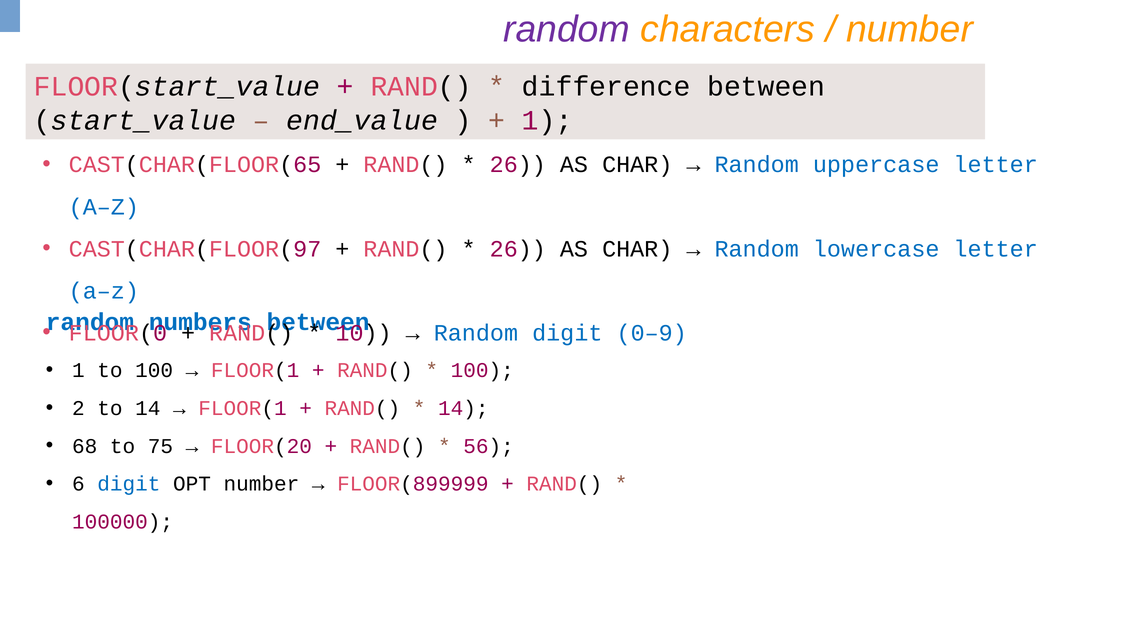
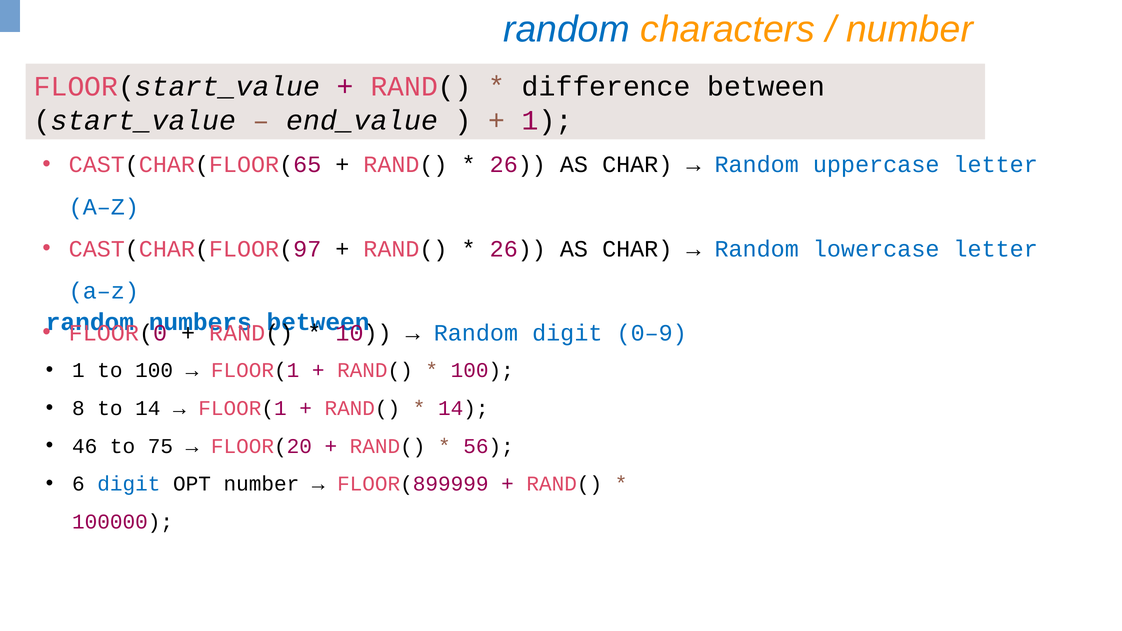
random at (567, 29) colour: purple -> blue
2: 2 -> 8
68: 68 -> 46
